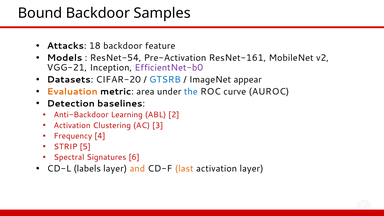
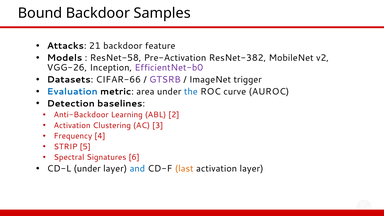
18: 18 -> 21
ResNet-54: ResNet-54 -> ResNet-58
ResNet-161: ResNet-161 -> ResNet-382
VGG-21: VGG-21 -> VGG-26
CIFAR-20: CIFAR-20 -> CIFAR-66
GTSRB colour: blue -> purple
appear: appear -> trigger
Evaluation colour: orange -> blue
CD-L labels: labels -> under
and colour: orange -> blue
